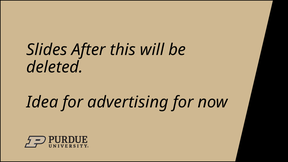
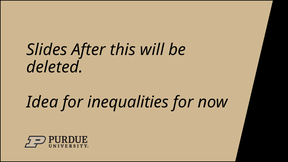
advertising: advertising -> inequalities
